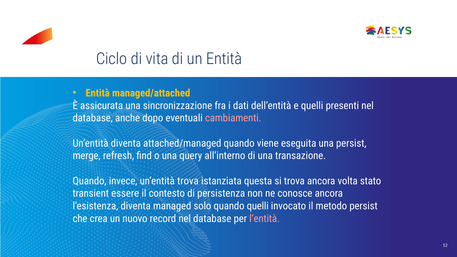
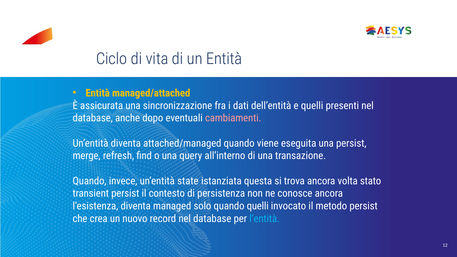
un’entità trova: trova -> state
transient essere: essere -> persist
l’entità colour: pink -> light blue
